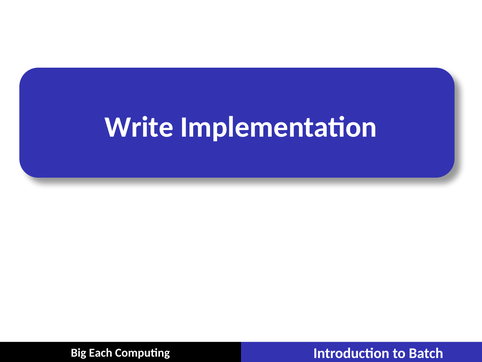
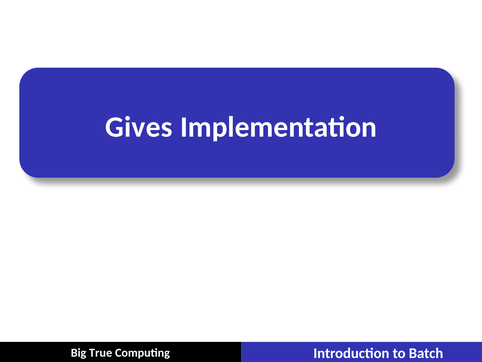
Write: Write -> Gives
Each: Each -> True
